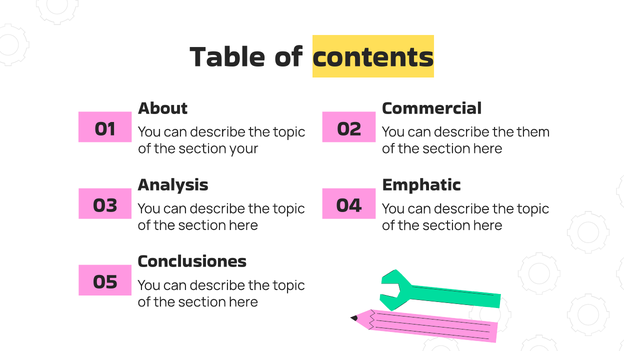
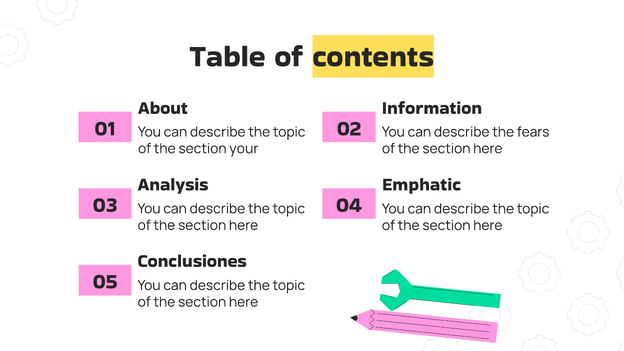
Commercial: Commercial -> Information
them: them -> fears
